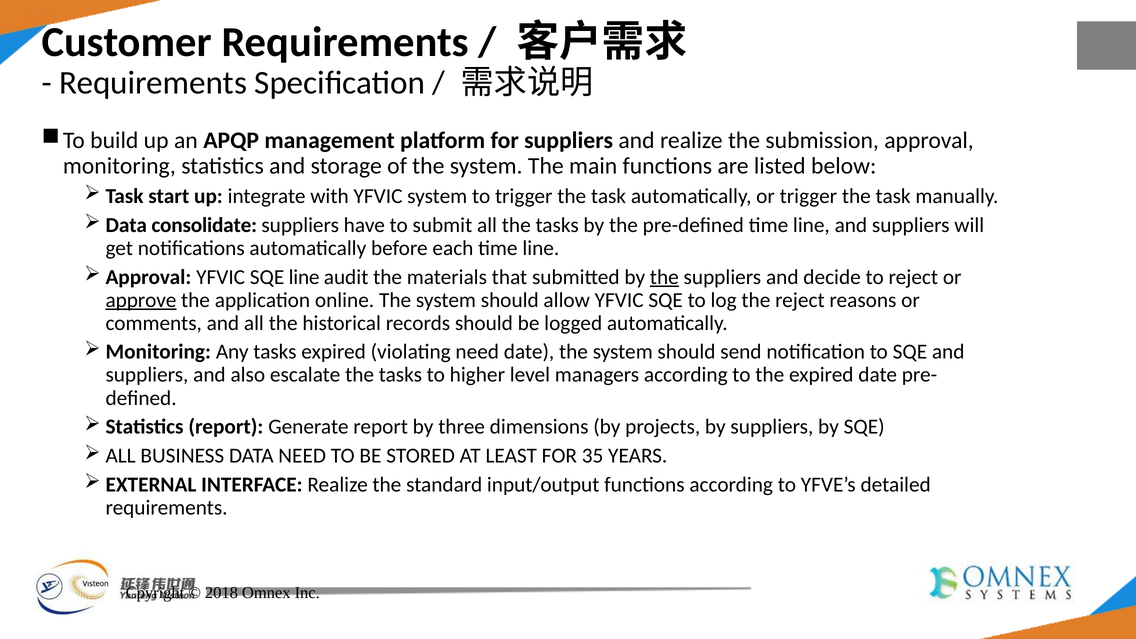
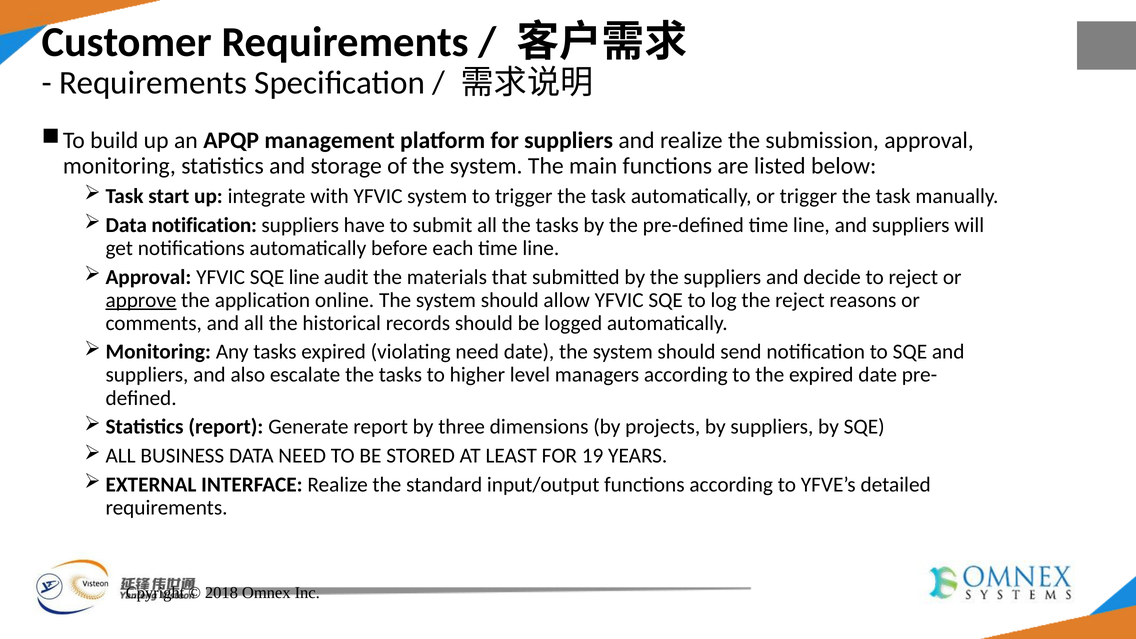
consolidate at (204, 225): consolidate -> notification
the at (664, 277) underline: present -> none
35: 35 -> 19
